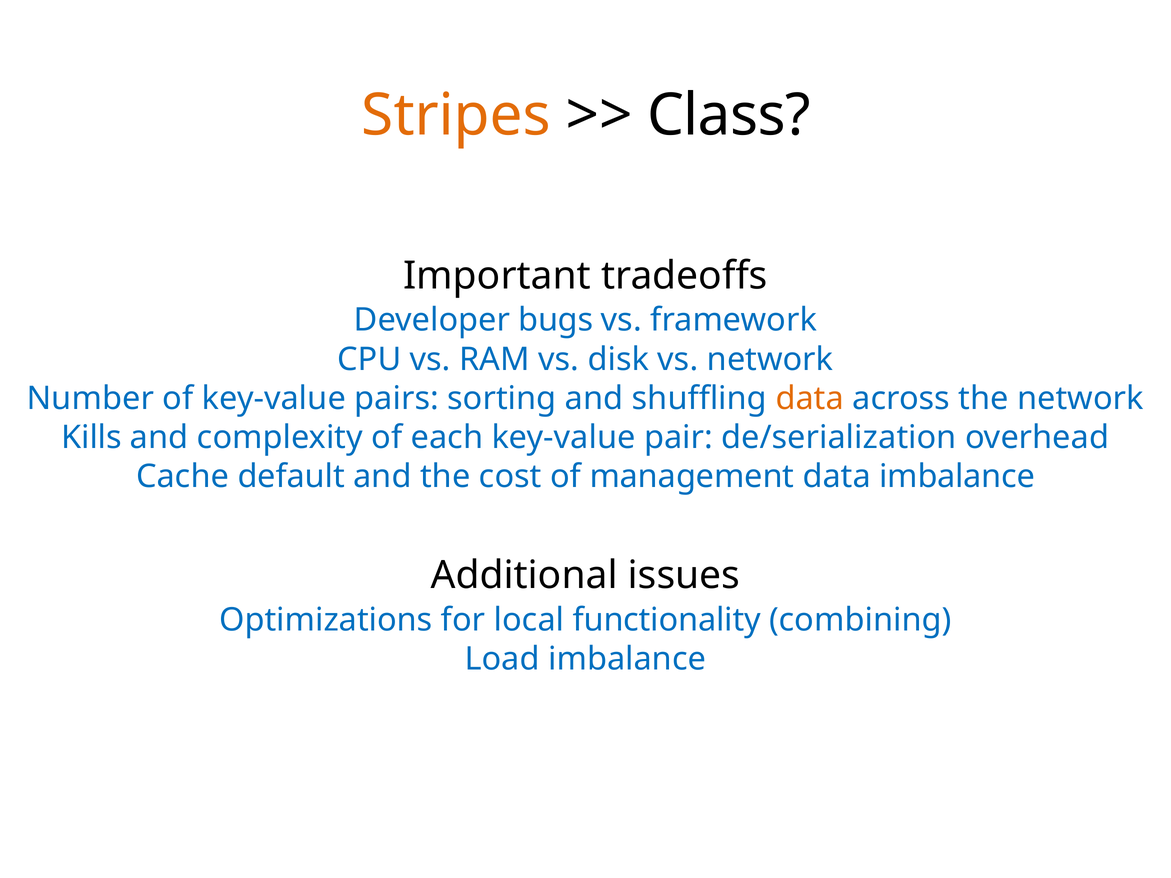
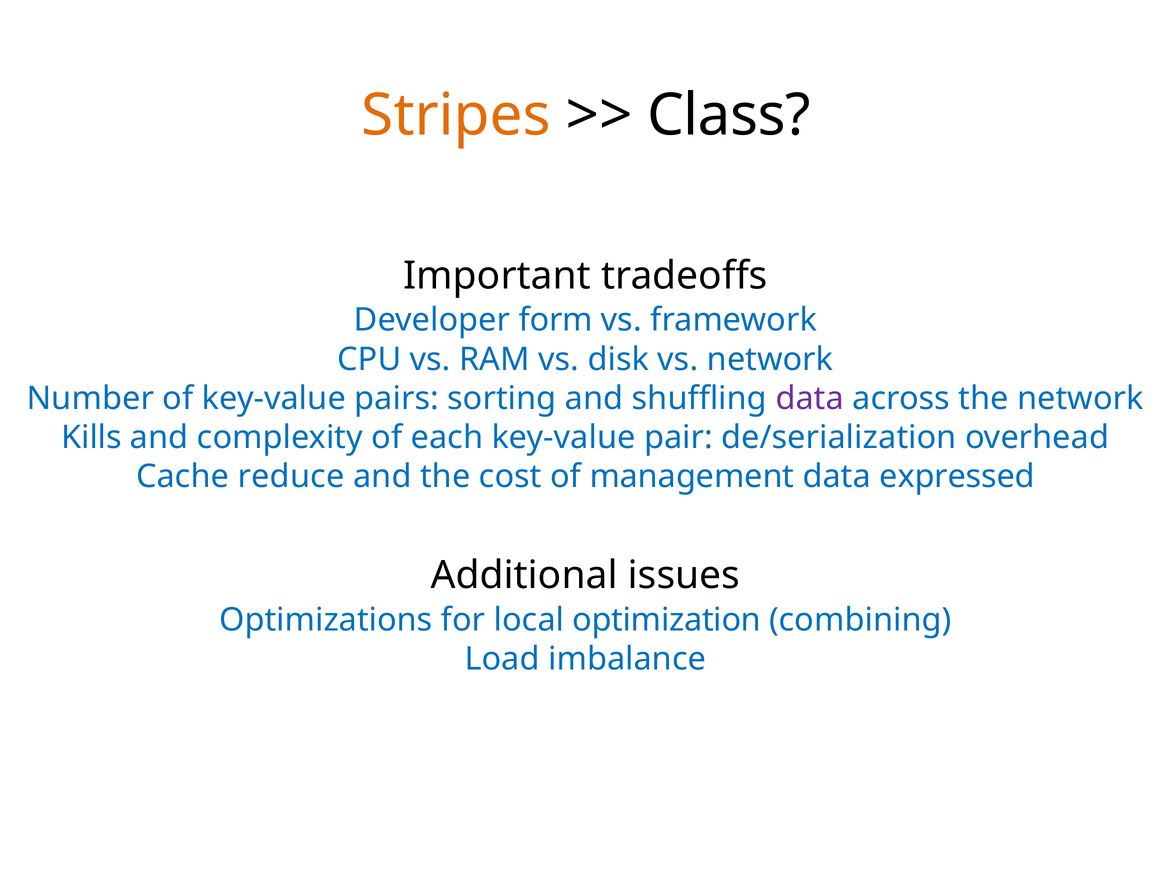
bugs: bugs -> form
data at (810, 398) colour: orange -> purple
default: default -> reduce
data imbalance: imbalance -> expressed
functionality: functionality -> optimization
